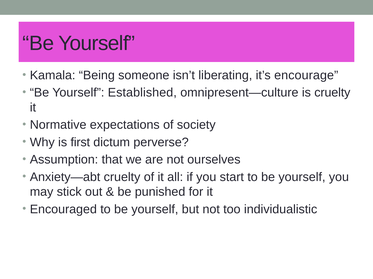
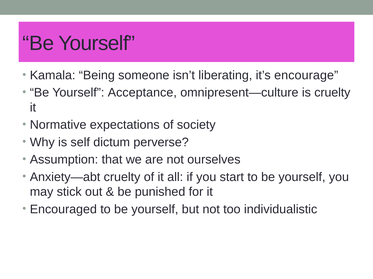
Established: Established -> Acceptance
first: first -> self
